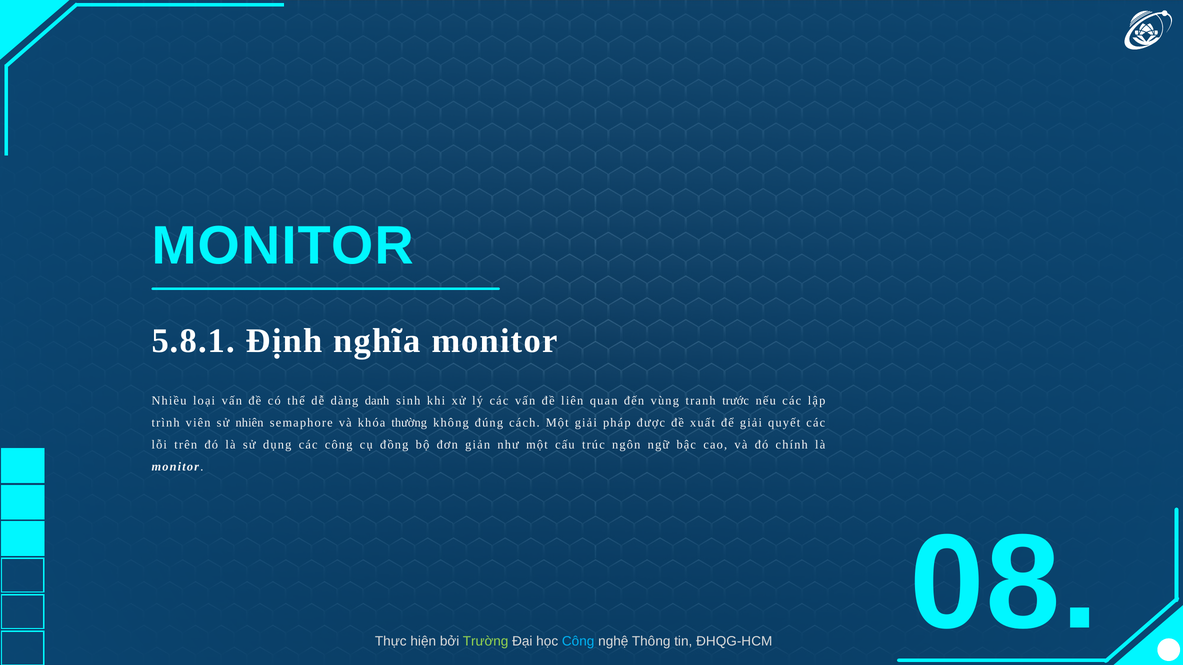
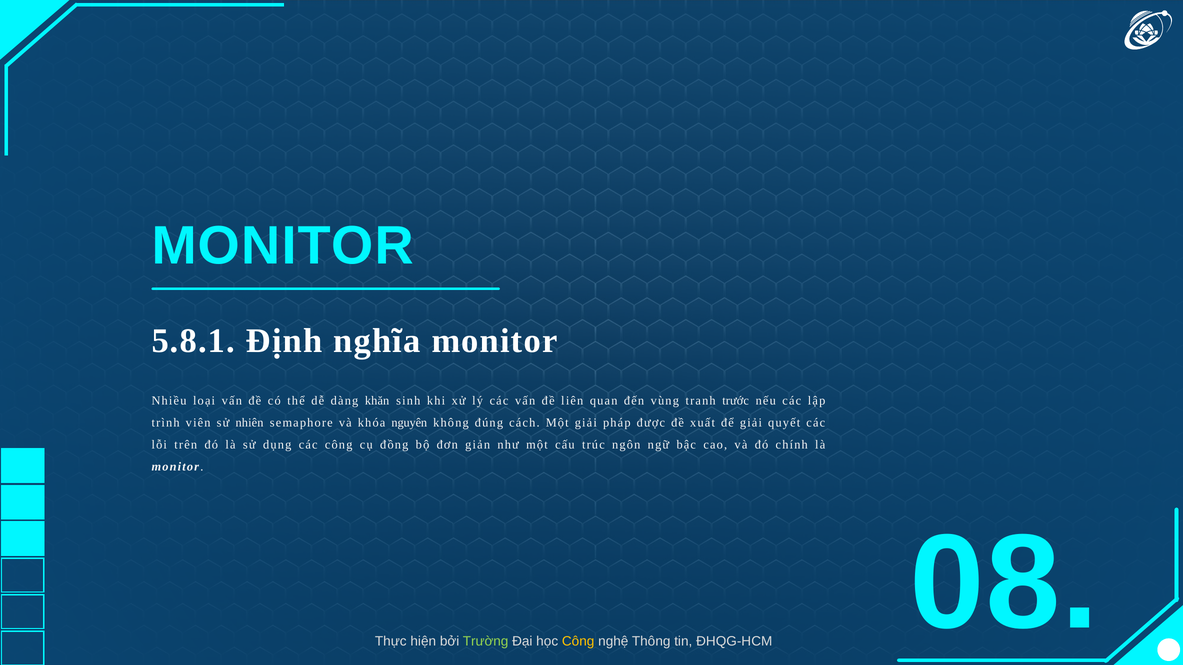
danh: danh -> khăn
thường: thường -> nguyên
Công at (578, 641) colour: light blue -> yellow
